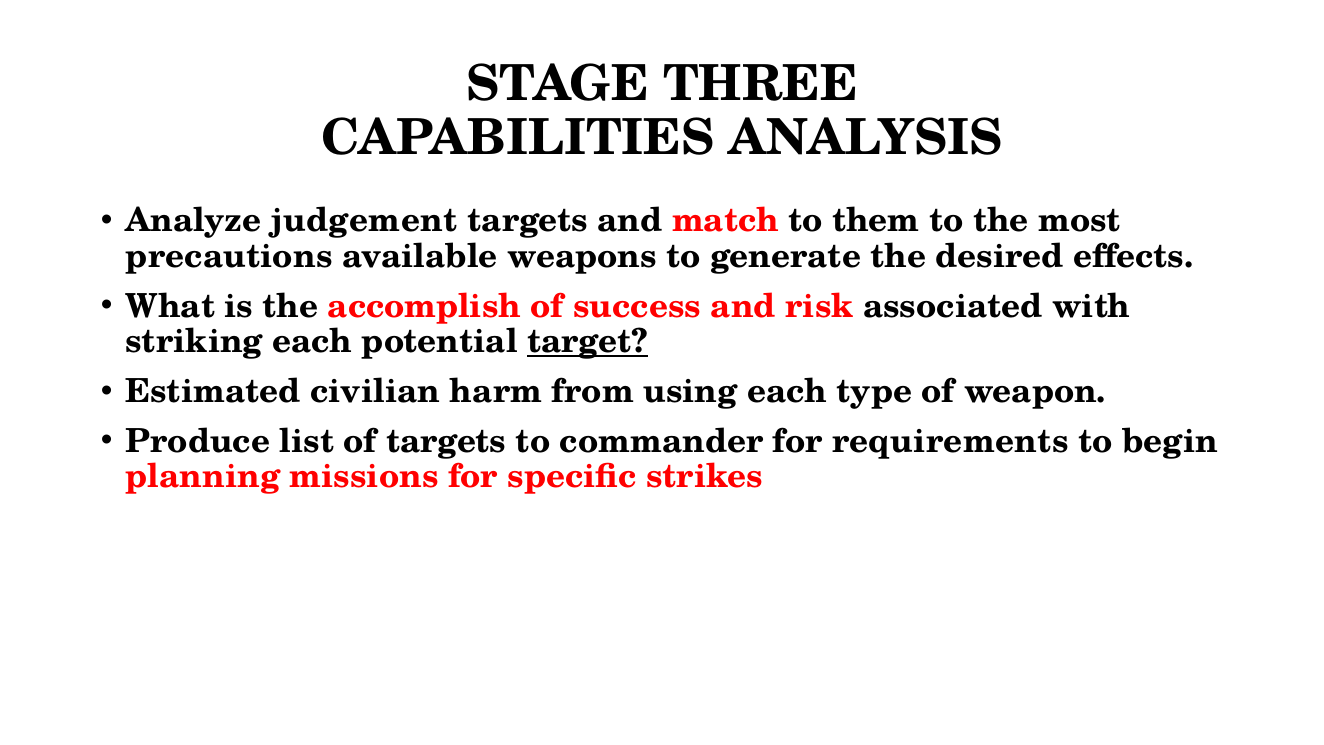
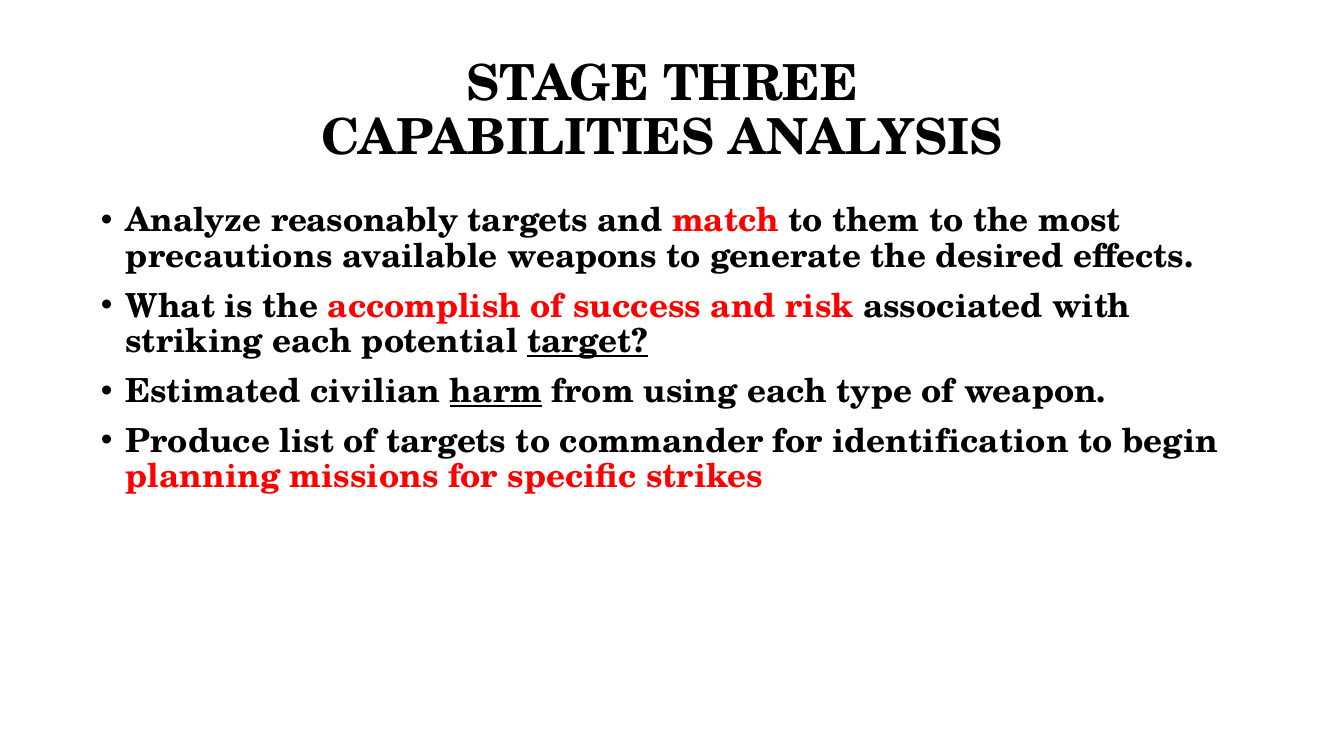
judgement: judgement -> reasonably
harm underline: none -> present
requirements: requirements -> identification
